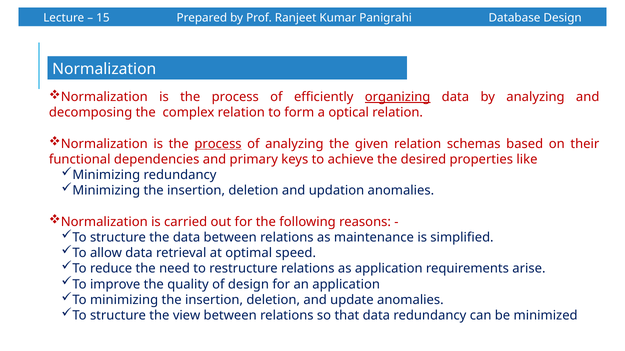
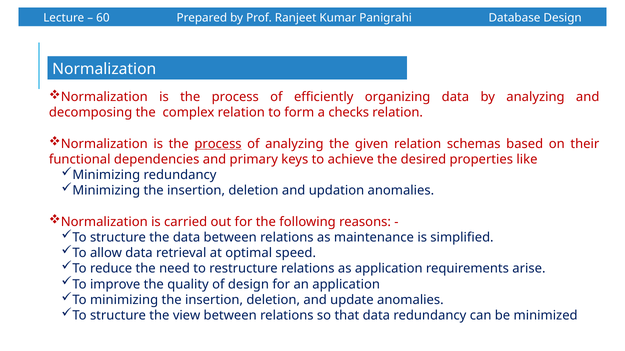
15: 15 -> 60
organizing underline: present -> none
optical: optical -> checks
